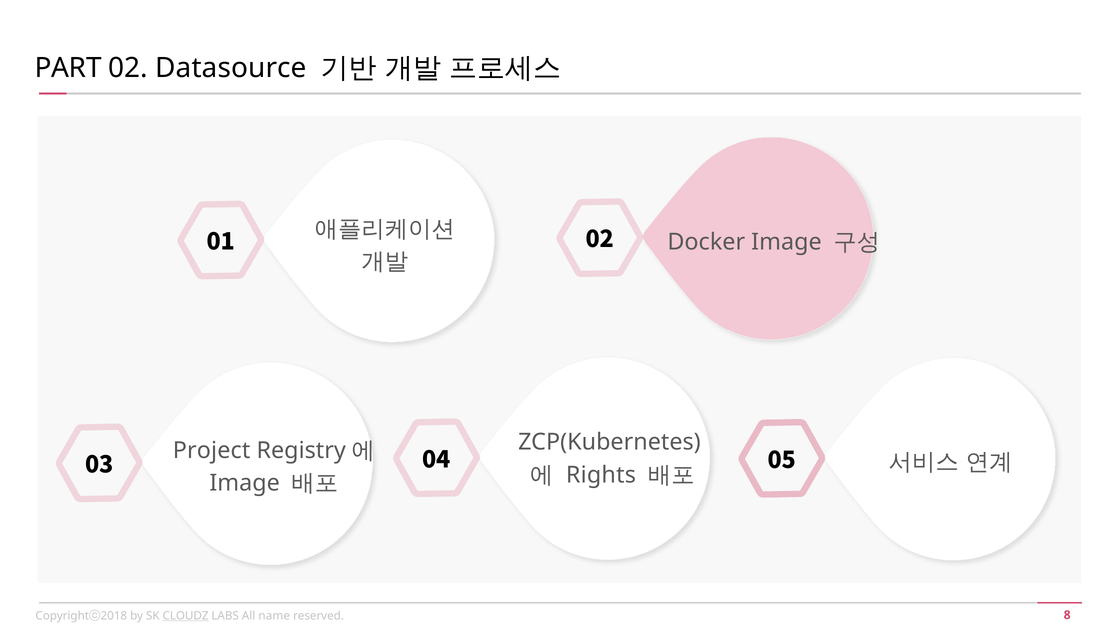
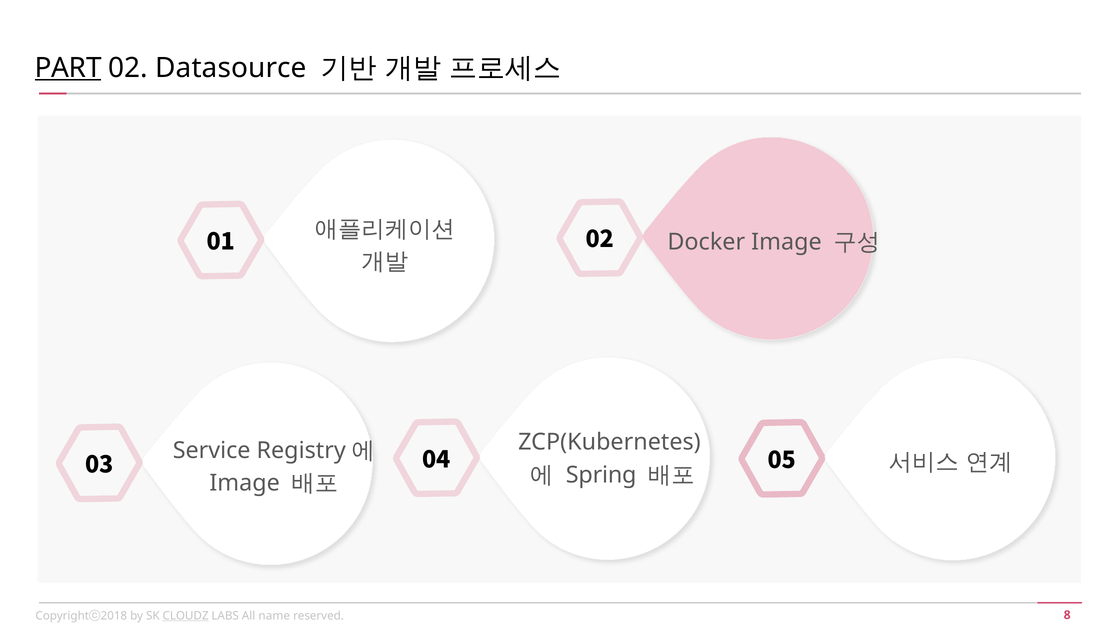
PART underline: none -> present
Project: Project -> Service
Rights: Rights -> Spring
